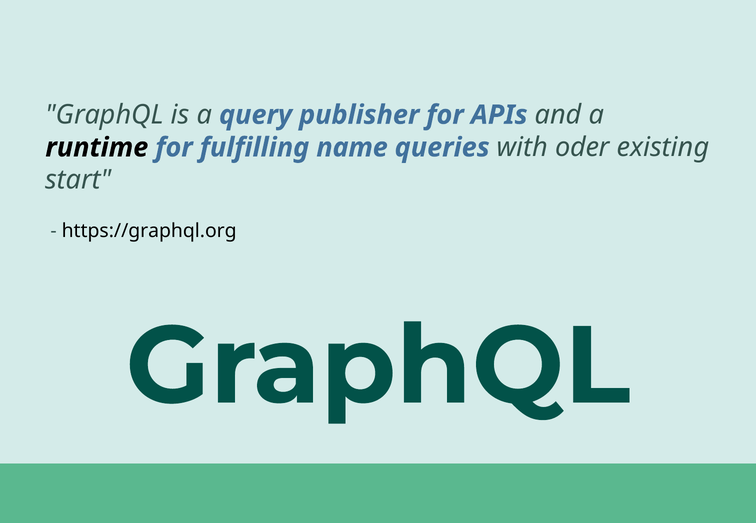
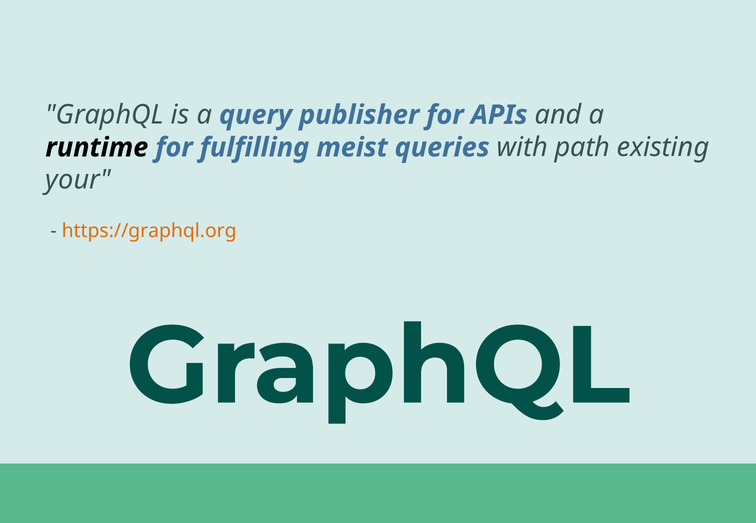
name: name -> meist
oder: oder -> path
start: start -> your
https://graphql.org colour: black -> orange
